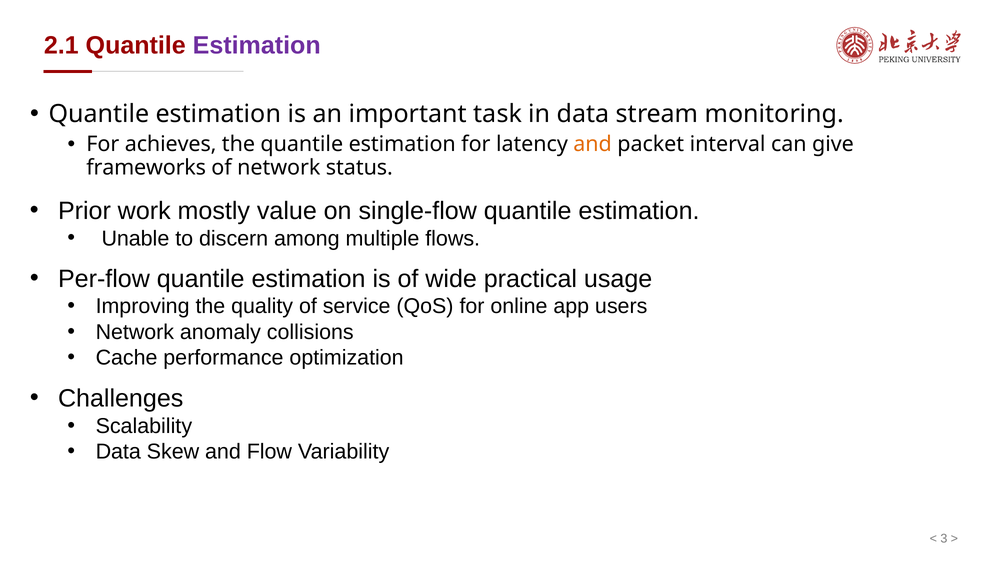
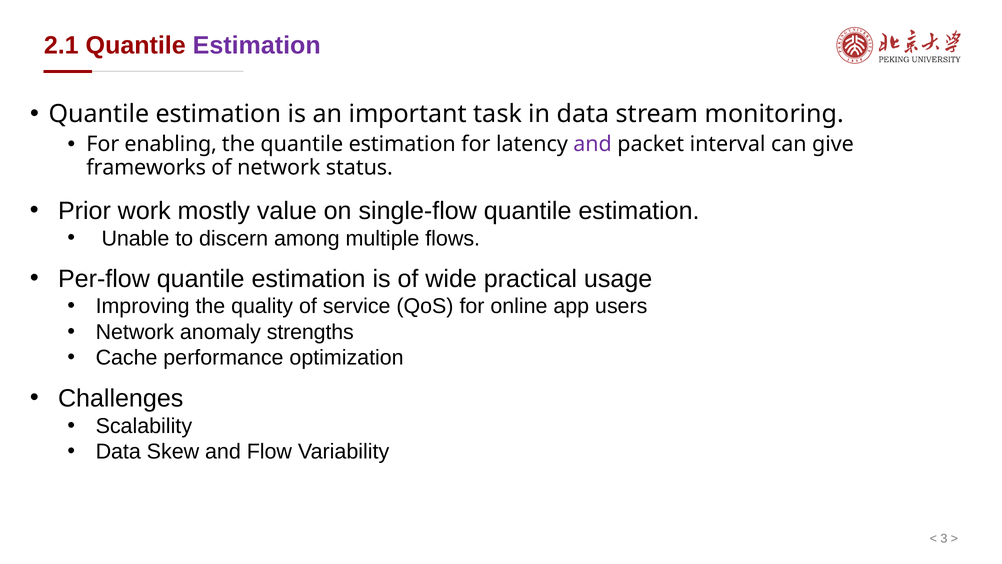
achieves: achieves -> enabling
and at (593, 144) colour: orange -> purple
collisions: collisions -> strengths
